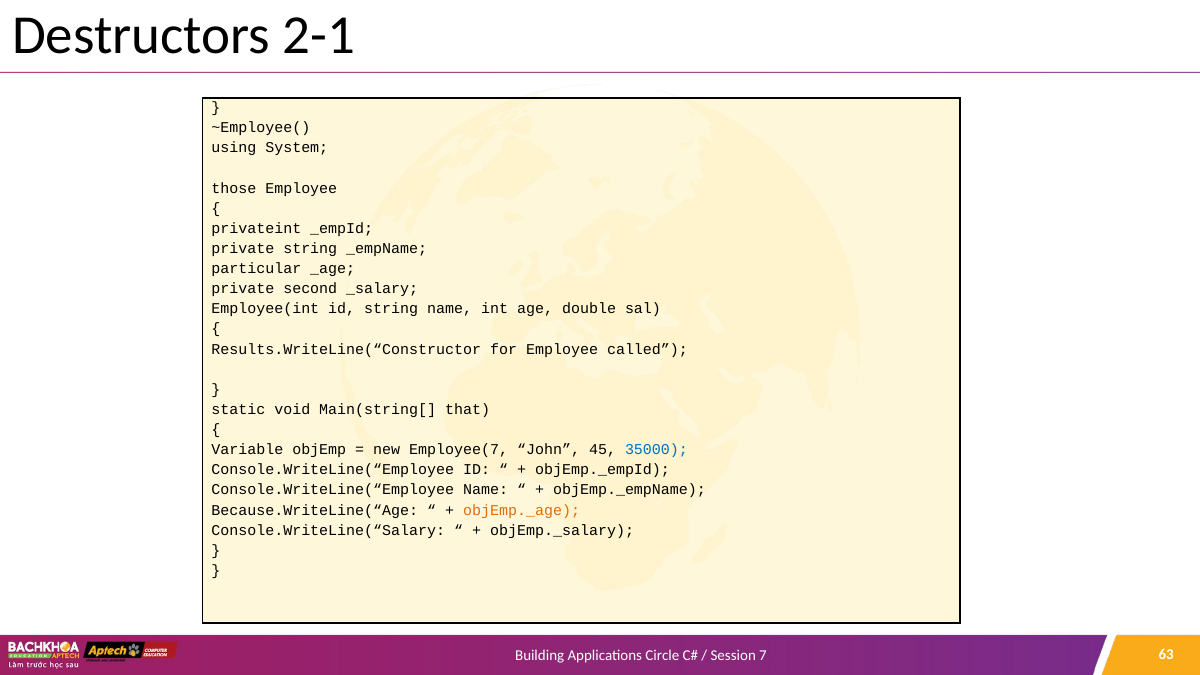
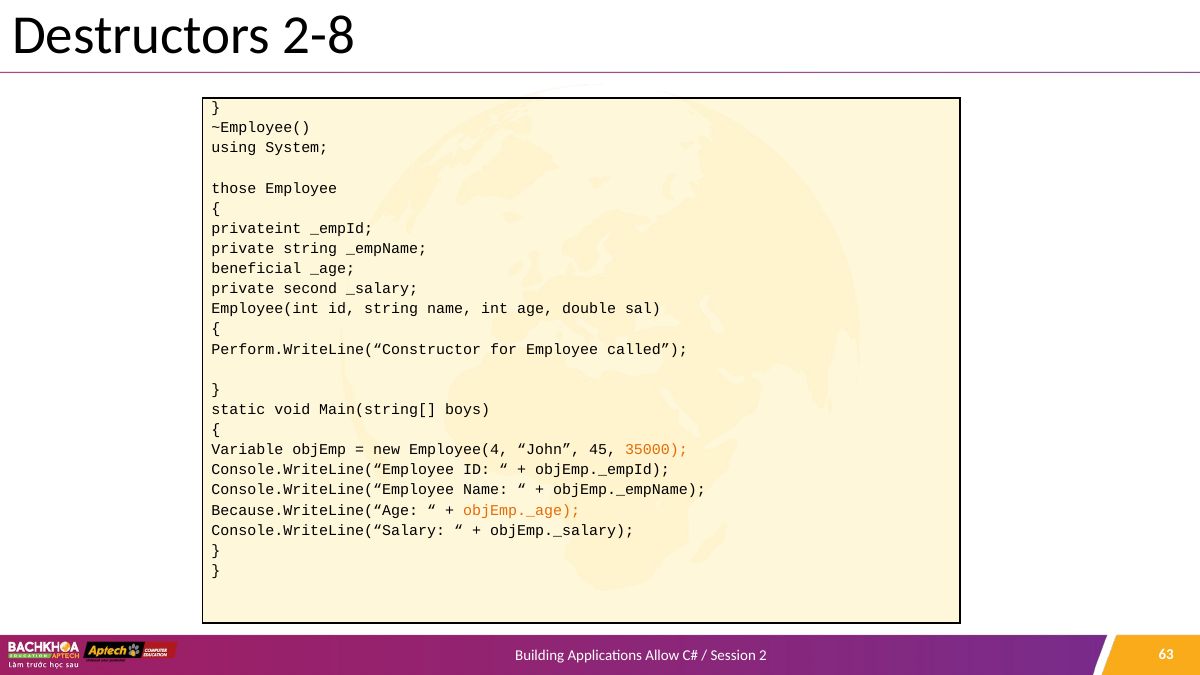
2-1: 2-1 -> 2-8
particular: particular -> beneficial
Results.WriteLine(“Constructor: Results.WriteLine(“Constructor -> Perform.WriteLine(“Constructor
that: that -> boys
Employee(7: Employee(7 -> Employee(4
35000 colour: blue -> orange
Circle: Circle -> Allow
7: 7 -> 2
